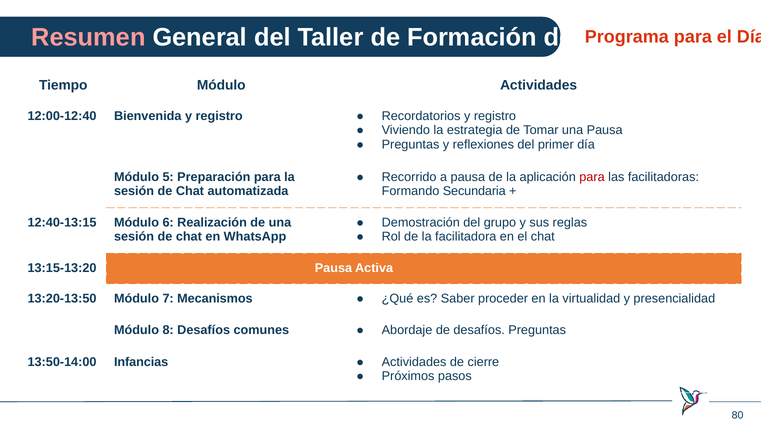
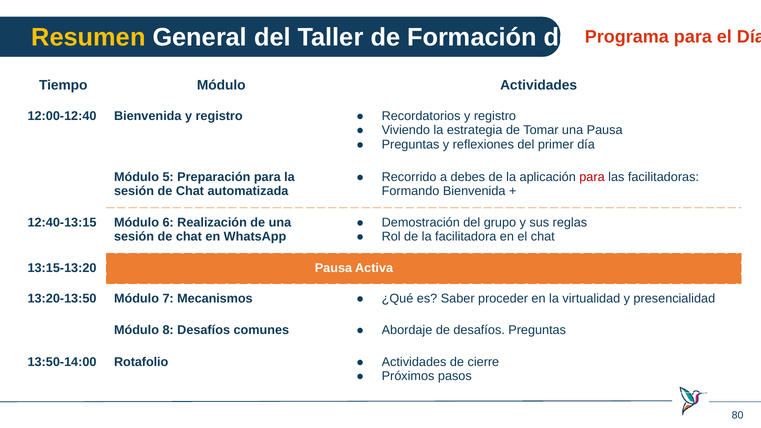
Resumen colour: pink -> yellow
a pausa: pausa -> debes
Formando Secundaria: Secundaria -> Bienvenida
Infancias: Infancias -> Rotafolio
